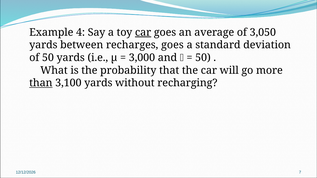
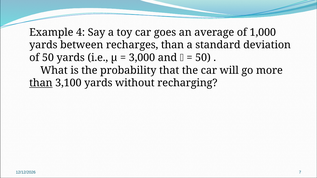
car at (143, 32) underline: present -> none
3,050: 3,050 -> 1,000
recharges goes: goes -> than
